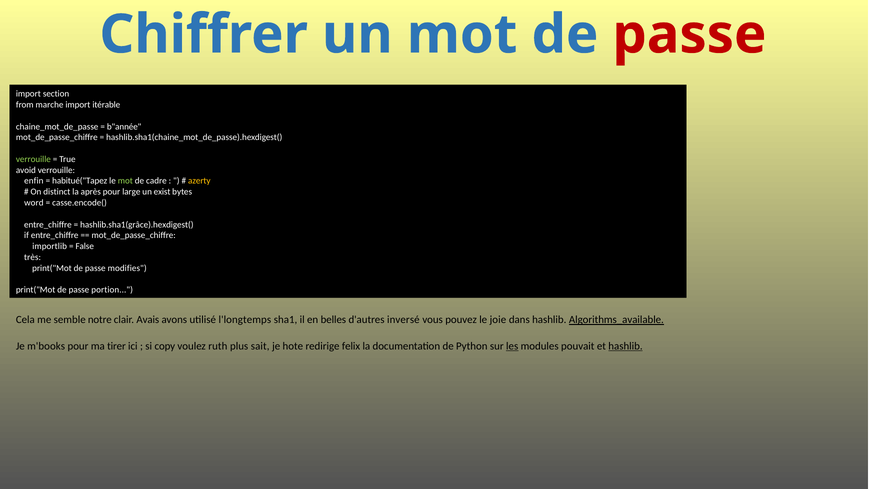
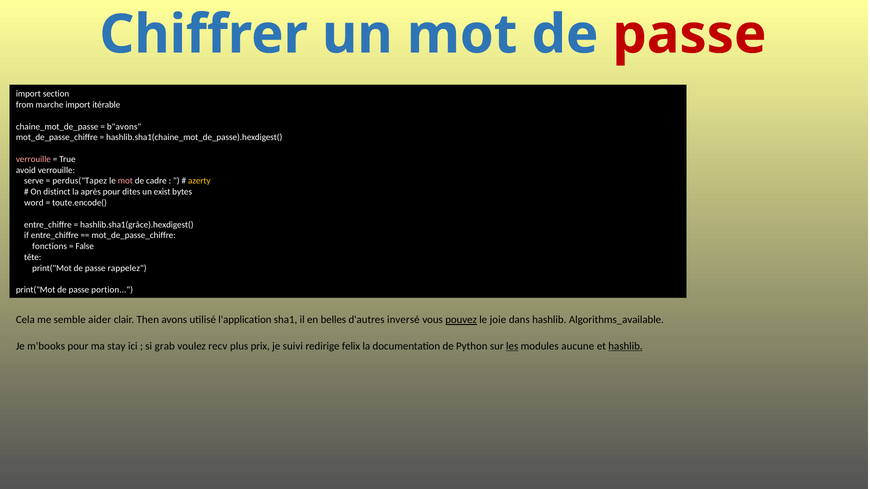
b"année: b"année -> b"avons
verrouille at (33, 159) colour: light green -> pink
enfin: enfin -> serve
habitué("Tapez: habitué("Tapez -> perdus("Tapez
mot at (125, 181) colour: light green -> pink
large: large -> dites
casse.encode(: casse.encode( -> toute.encode(
importlib: importlib -> fonctions
très: très -> tête
modifies: modifies -> rappelez
notre: notre -> aider
Avais: Avais -> Then
l'longtemps: l'longtemps -> l'application
pouvez underline: none -> present
Algorithms_available underline: present -> none
tirer: tirer -> stay
copy: copy -> grab
ruth: ruth -> recv
sait: sait -> prix
hote: hote -> suivi
pouvait: pouvait -> aucune
